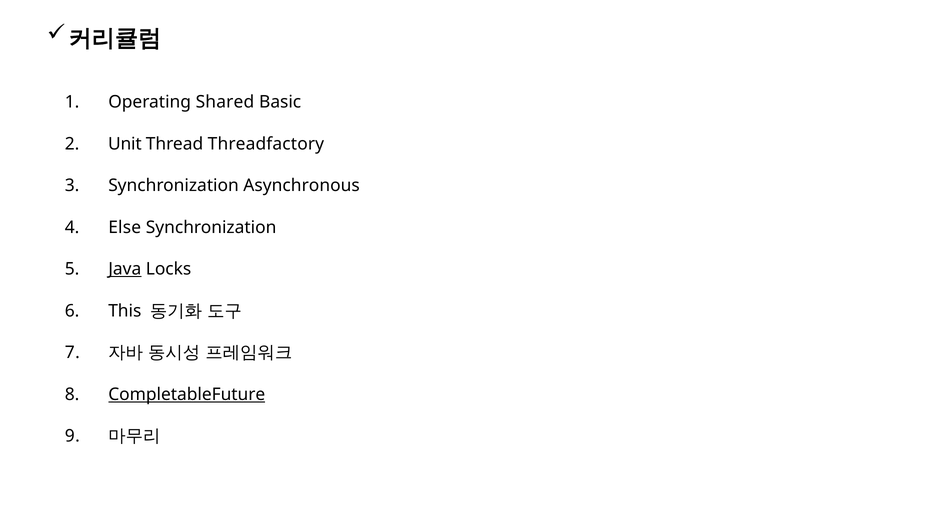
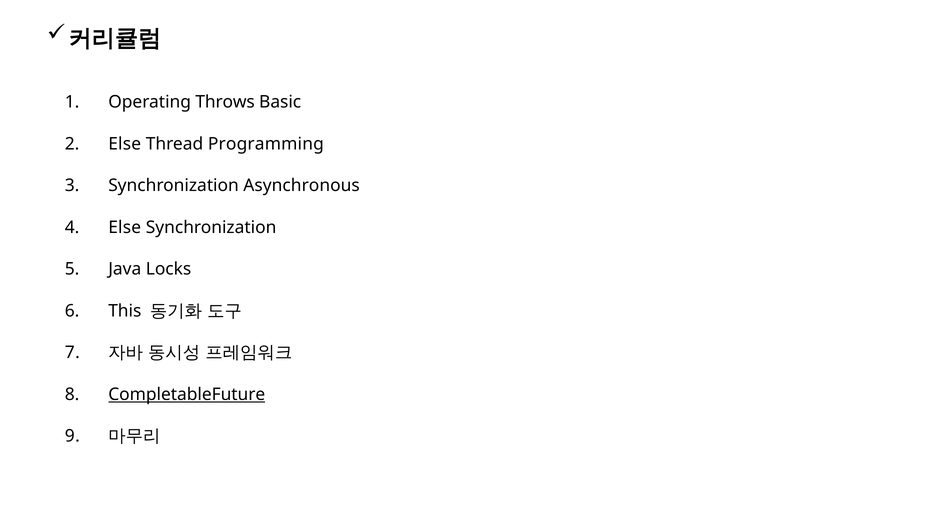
Shared: Shared -> Throws
Unit at (125, 144): Unit -> Else
Threadfactory: Threadfactory -> Programming
Java underline: present -> none
